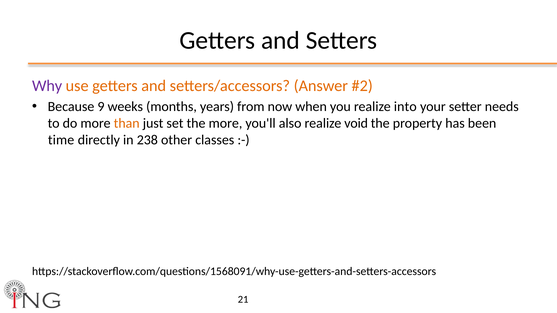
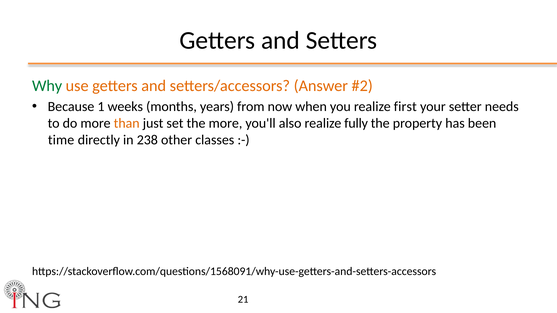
Why colour: purple -> green
9: 9 -> 1
into: into -> first
void: void -> fully
